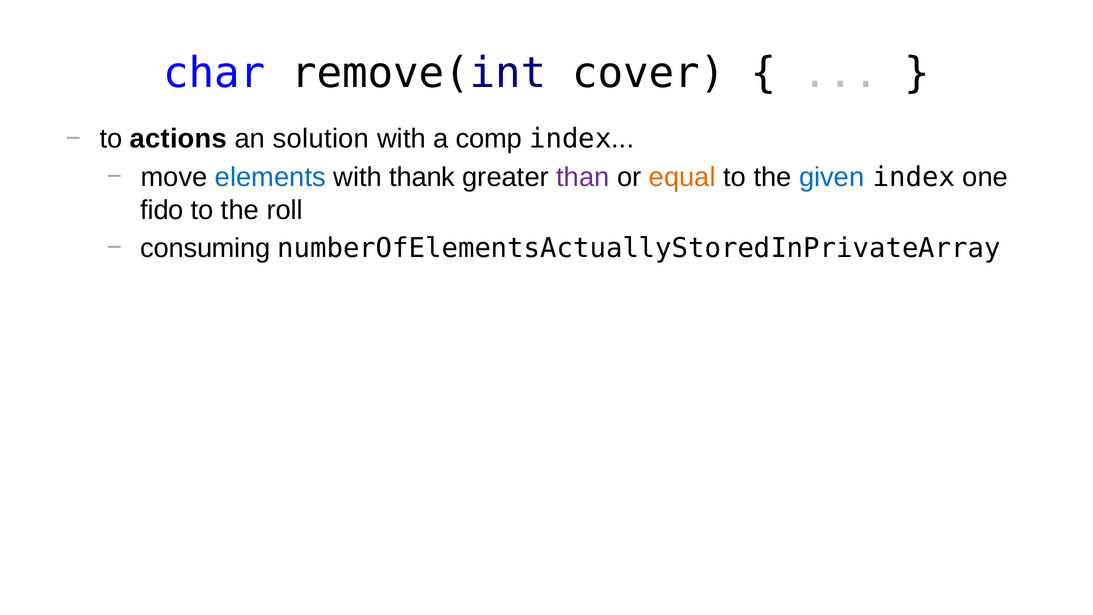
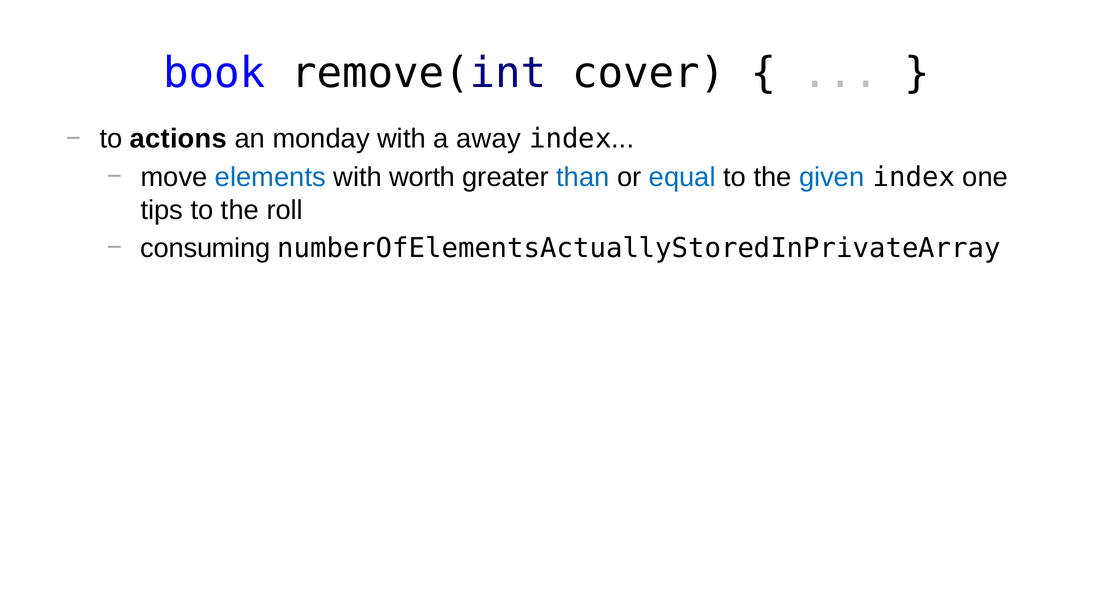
char: char -> book
solution: solution -> monday
comp: comp -> away
thank: thank -> worth
than colour: purple -> blue
equal colour: orange -> blue
fido: fido -> tips
